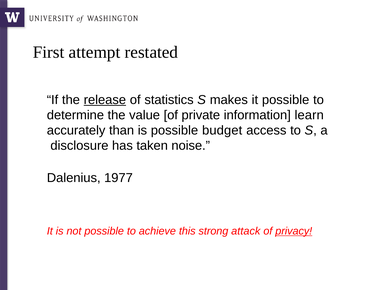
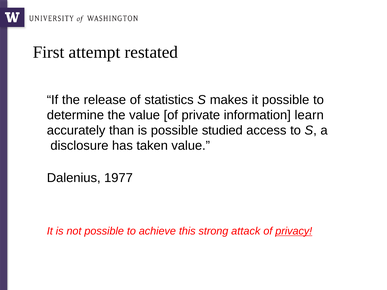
release underline: present -> none
budget: budget -> studied
taken noise: noise -> value
